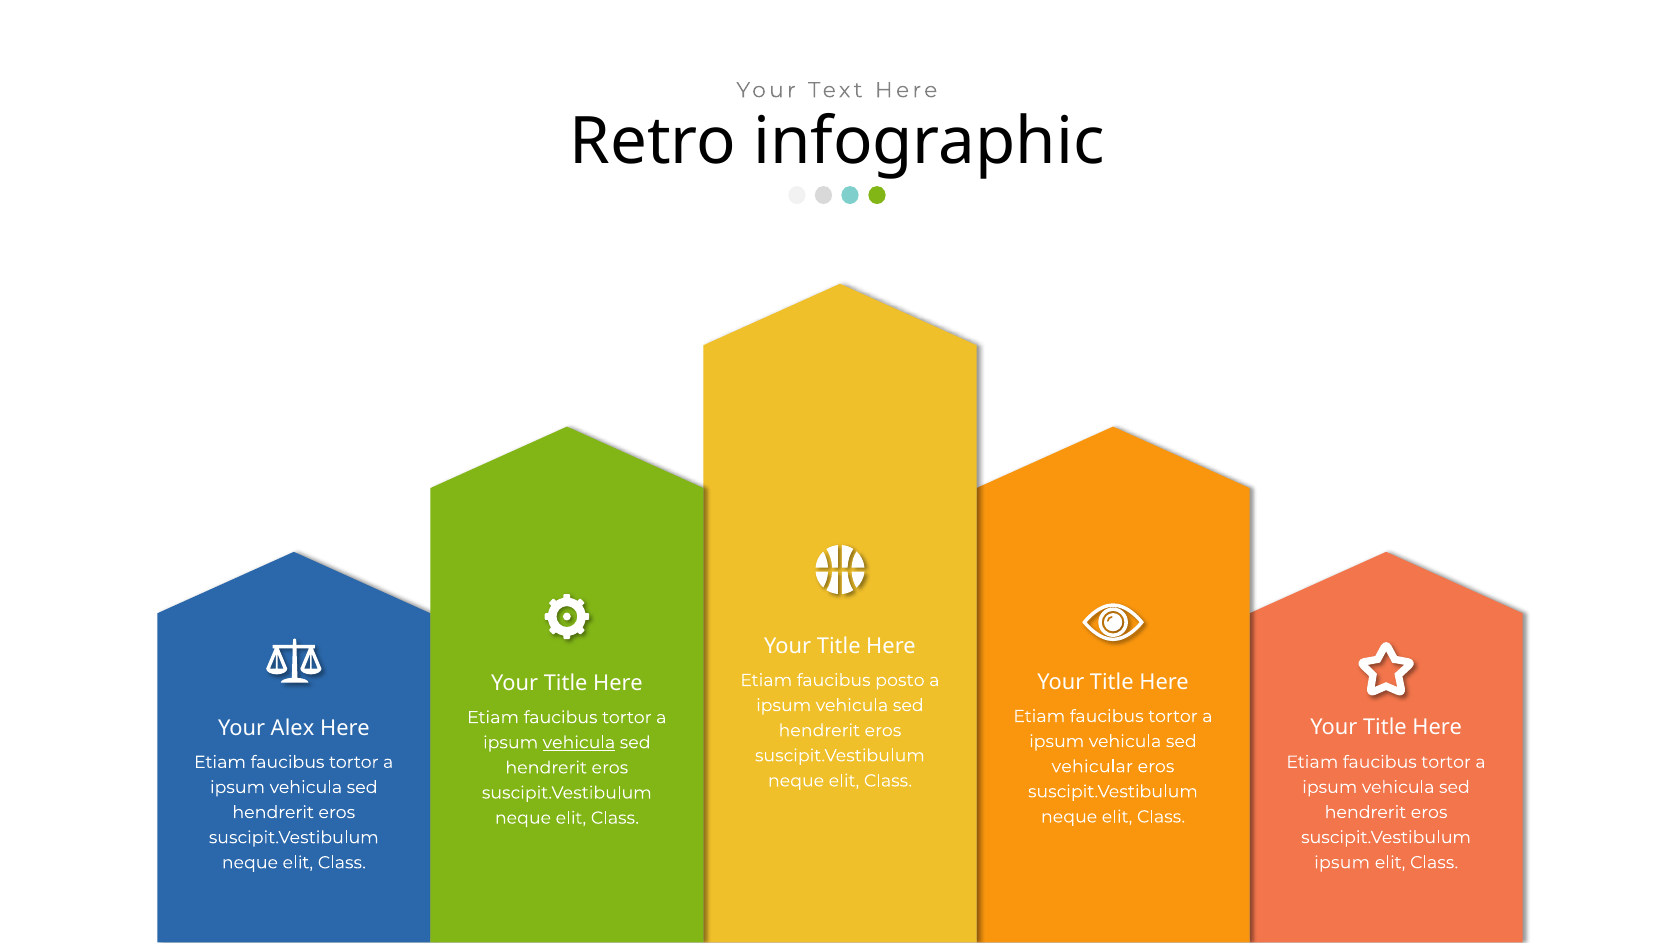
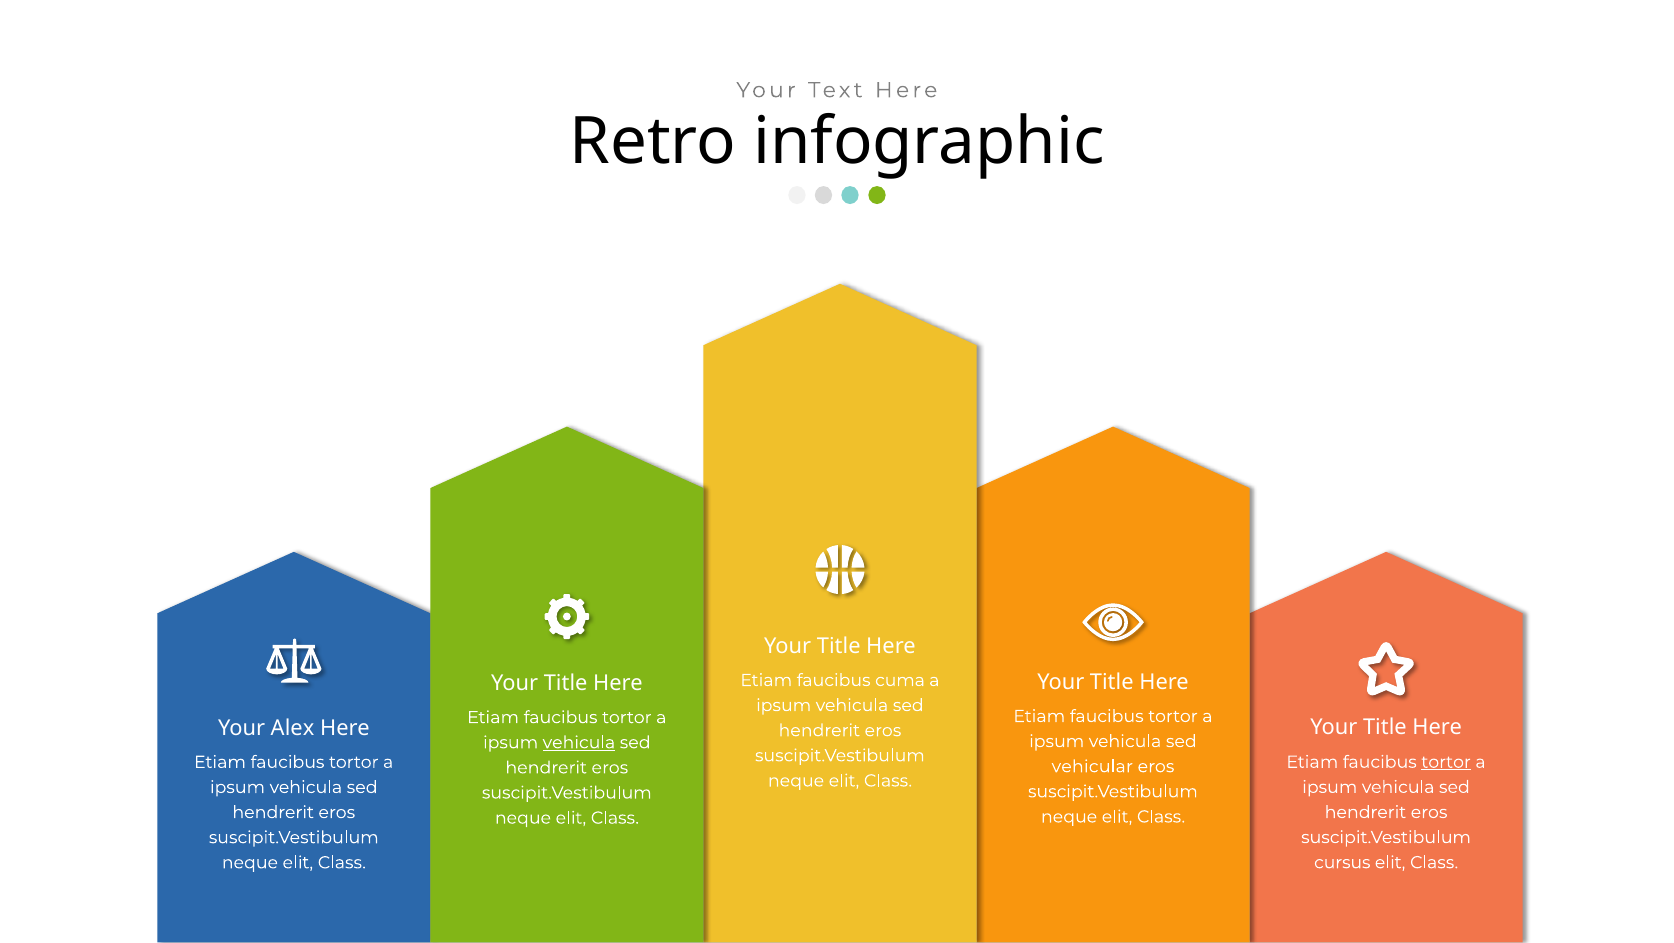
posto: posto -> cuma
tortor at (1446, 762) underline: none -> present
ipsum at (1342, 863): ipsum -> cursus
